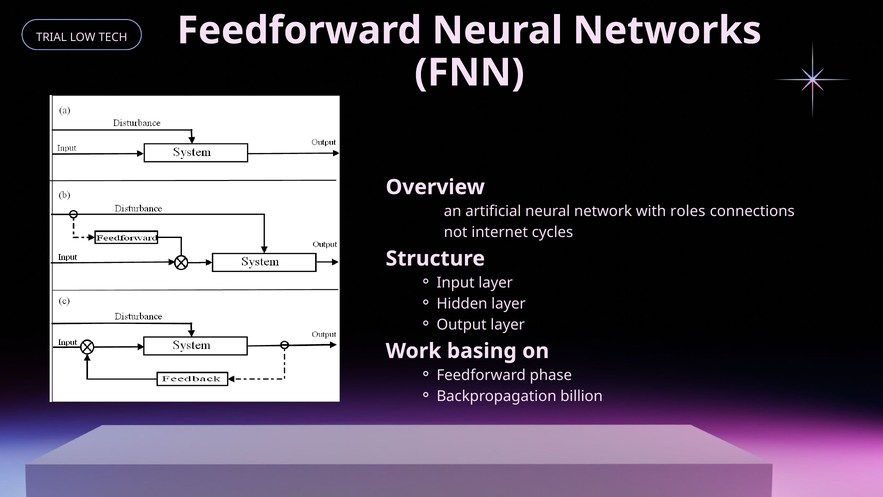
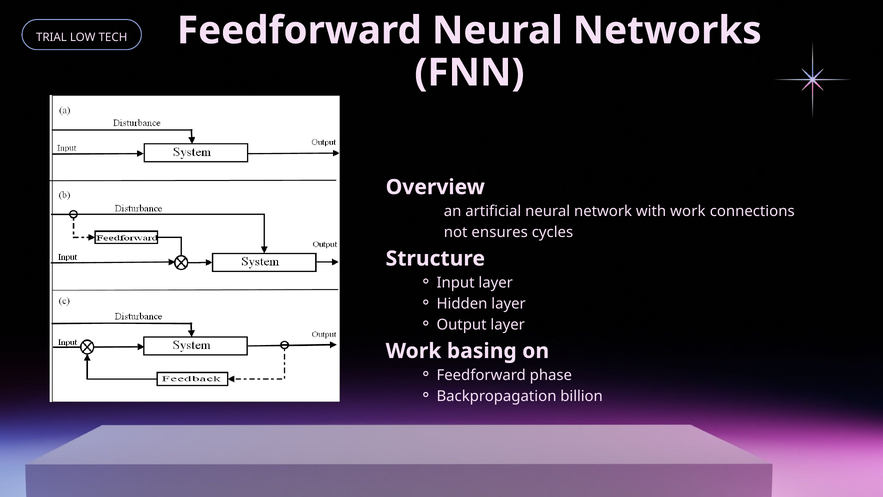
with roles: roles -> work
internet: internet -> ensures
